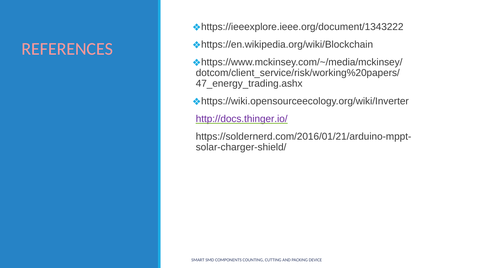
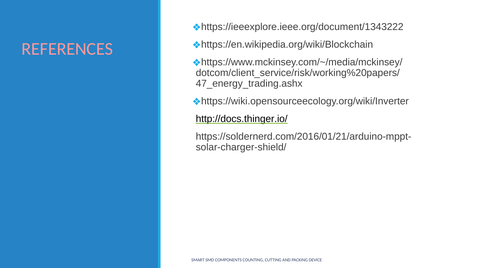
http://docs.thinger.io/ colour: purple -> black
